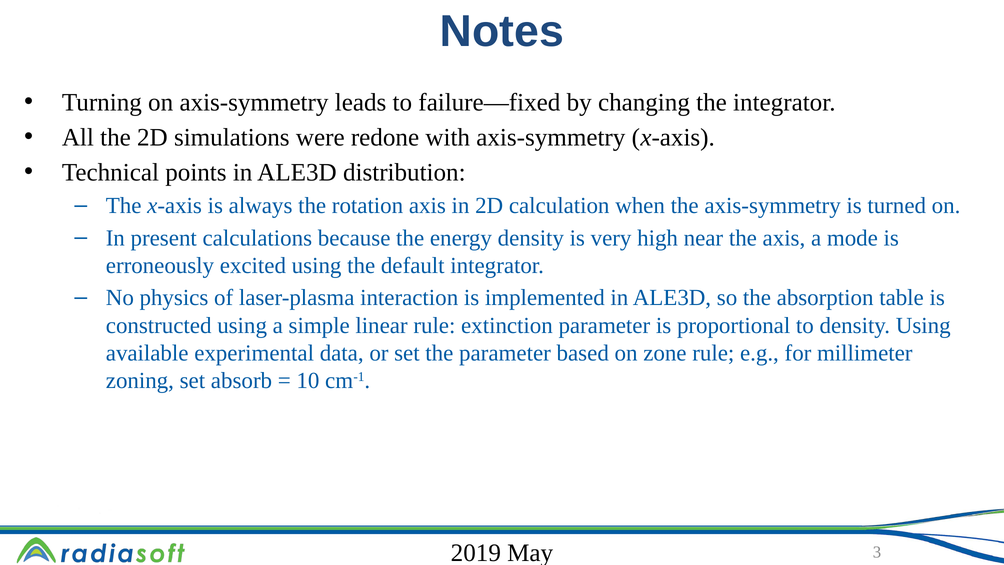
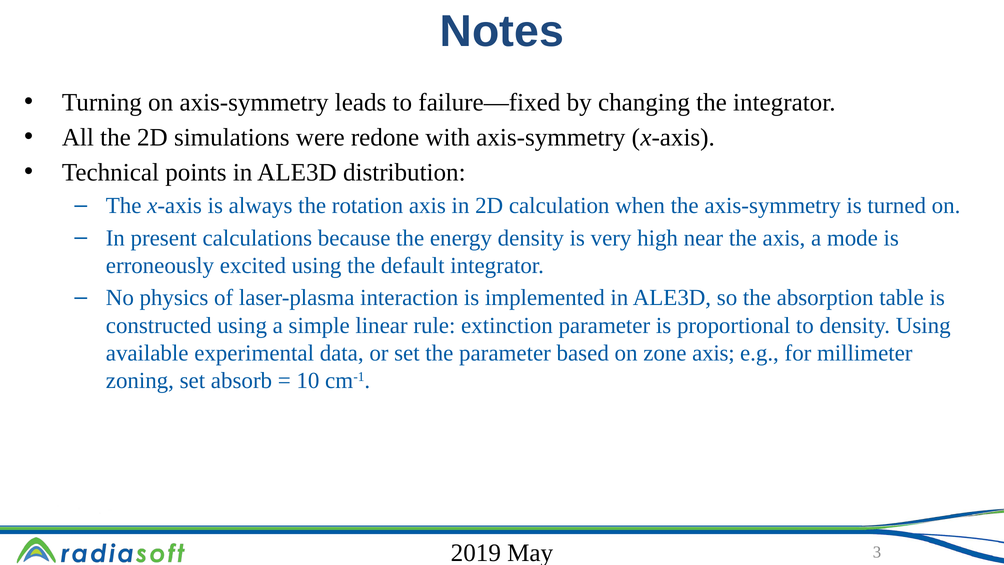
zone rule: rule -> axis
